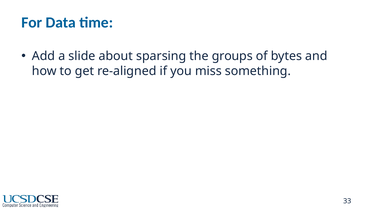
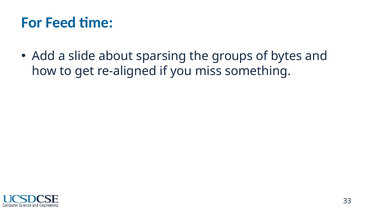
Data: Data -> Feed
